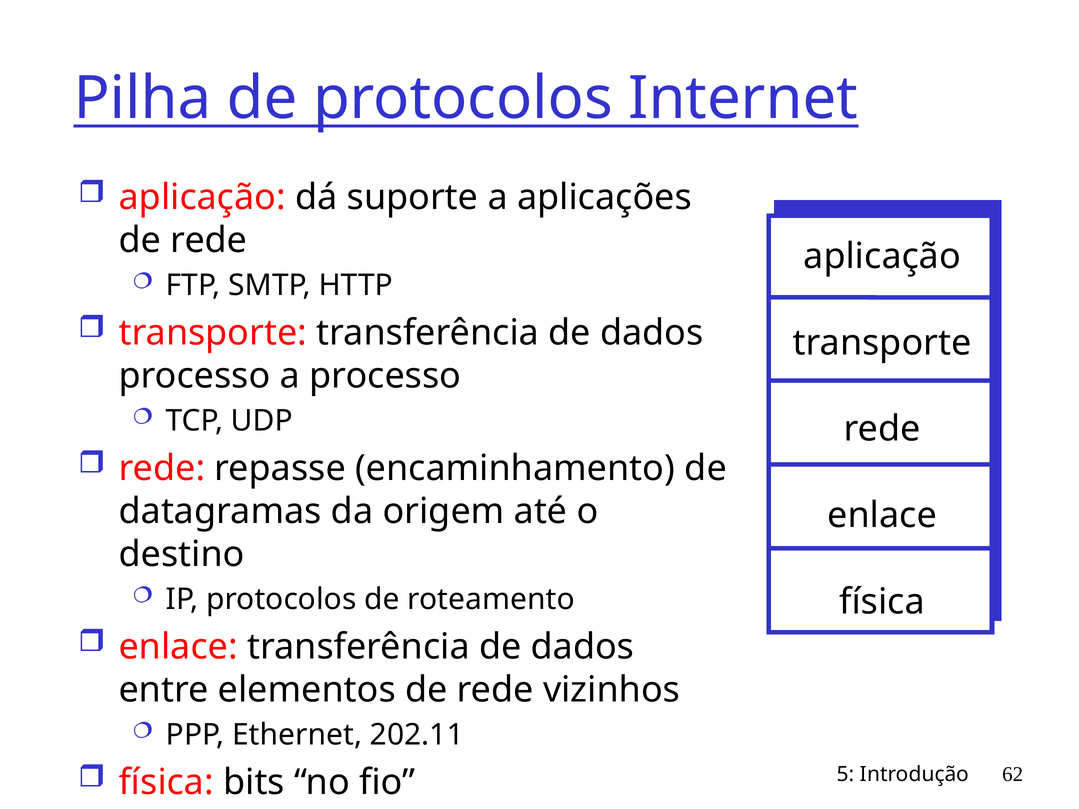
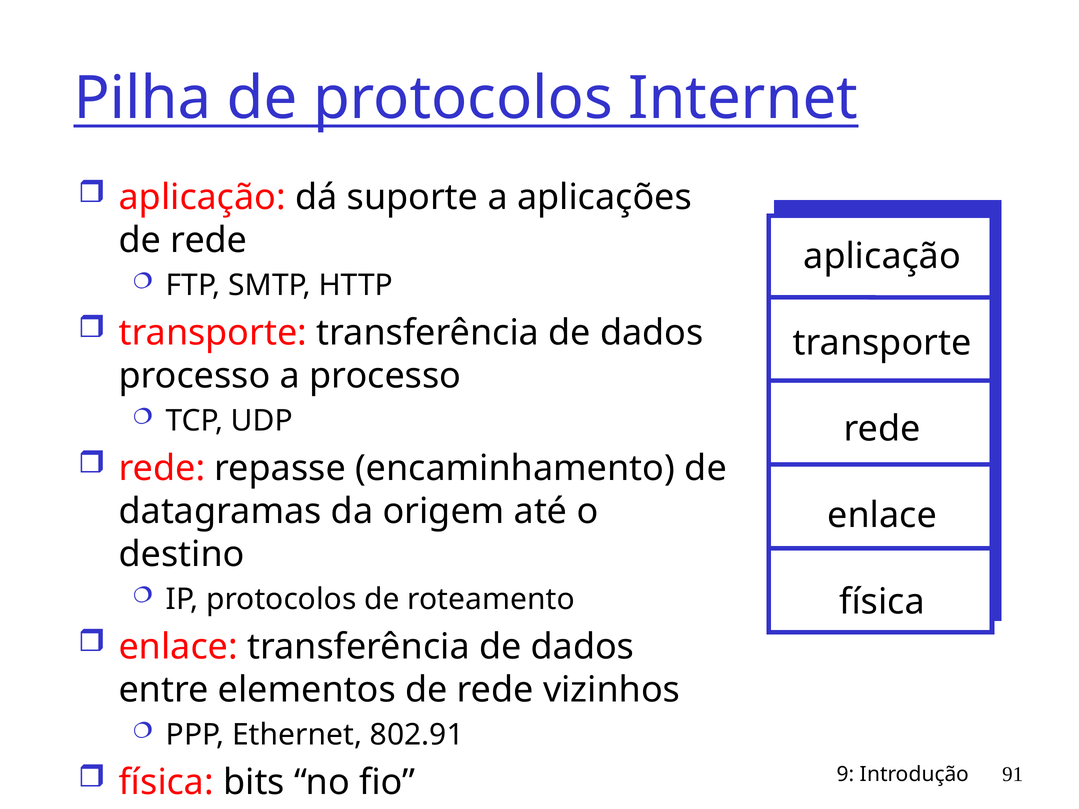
202.11: 202.11 -> 802.91
5: 5 -> 9
62: 62 -> 91
